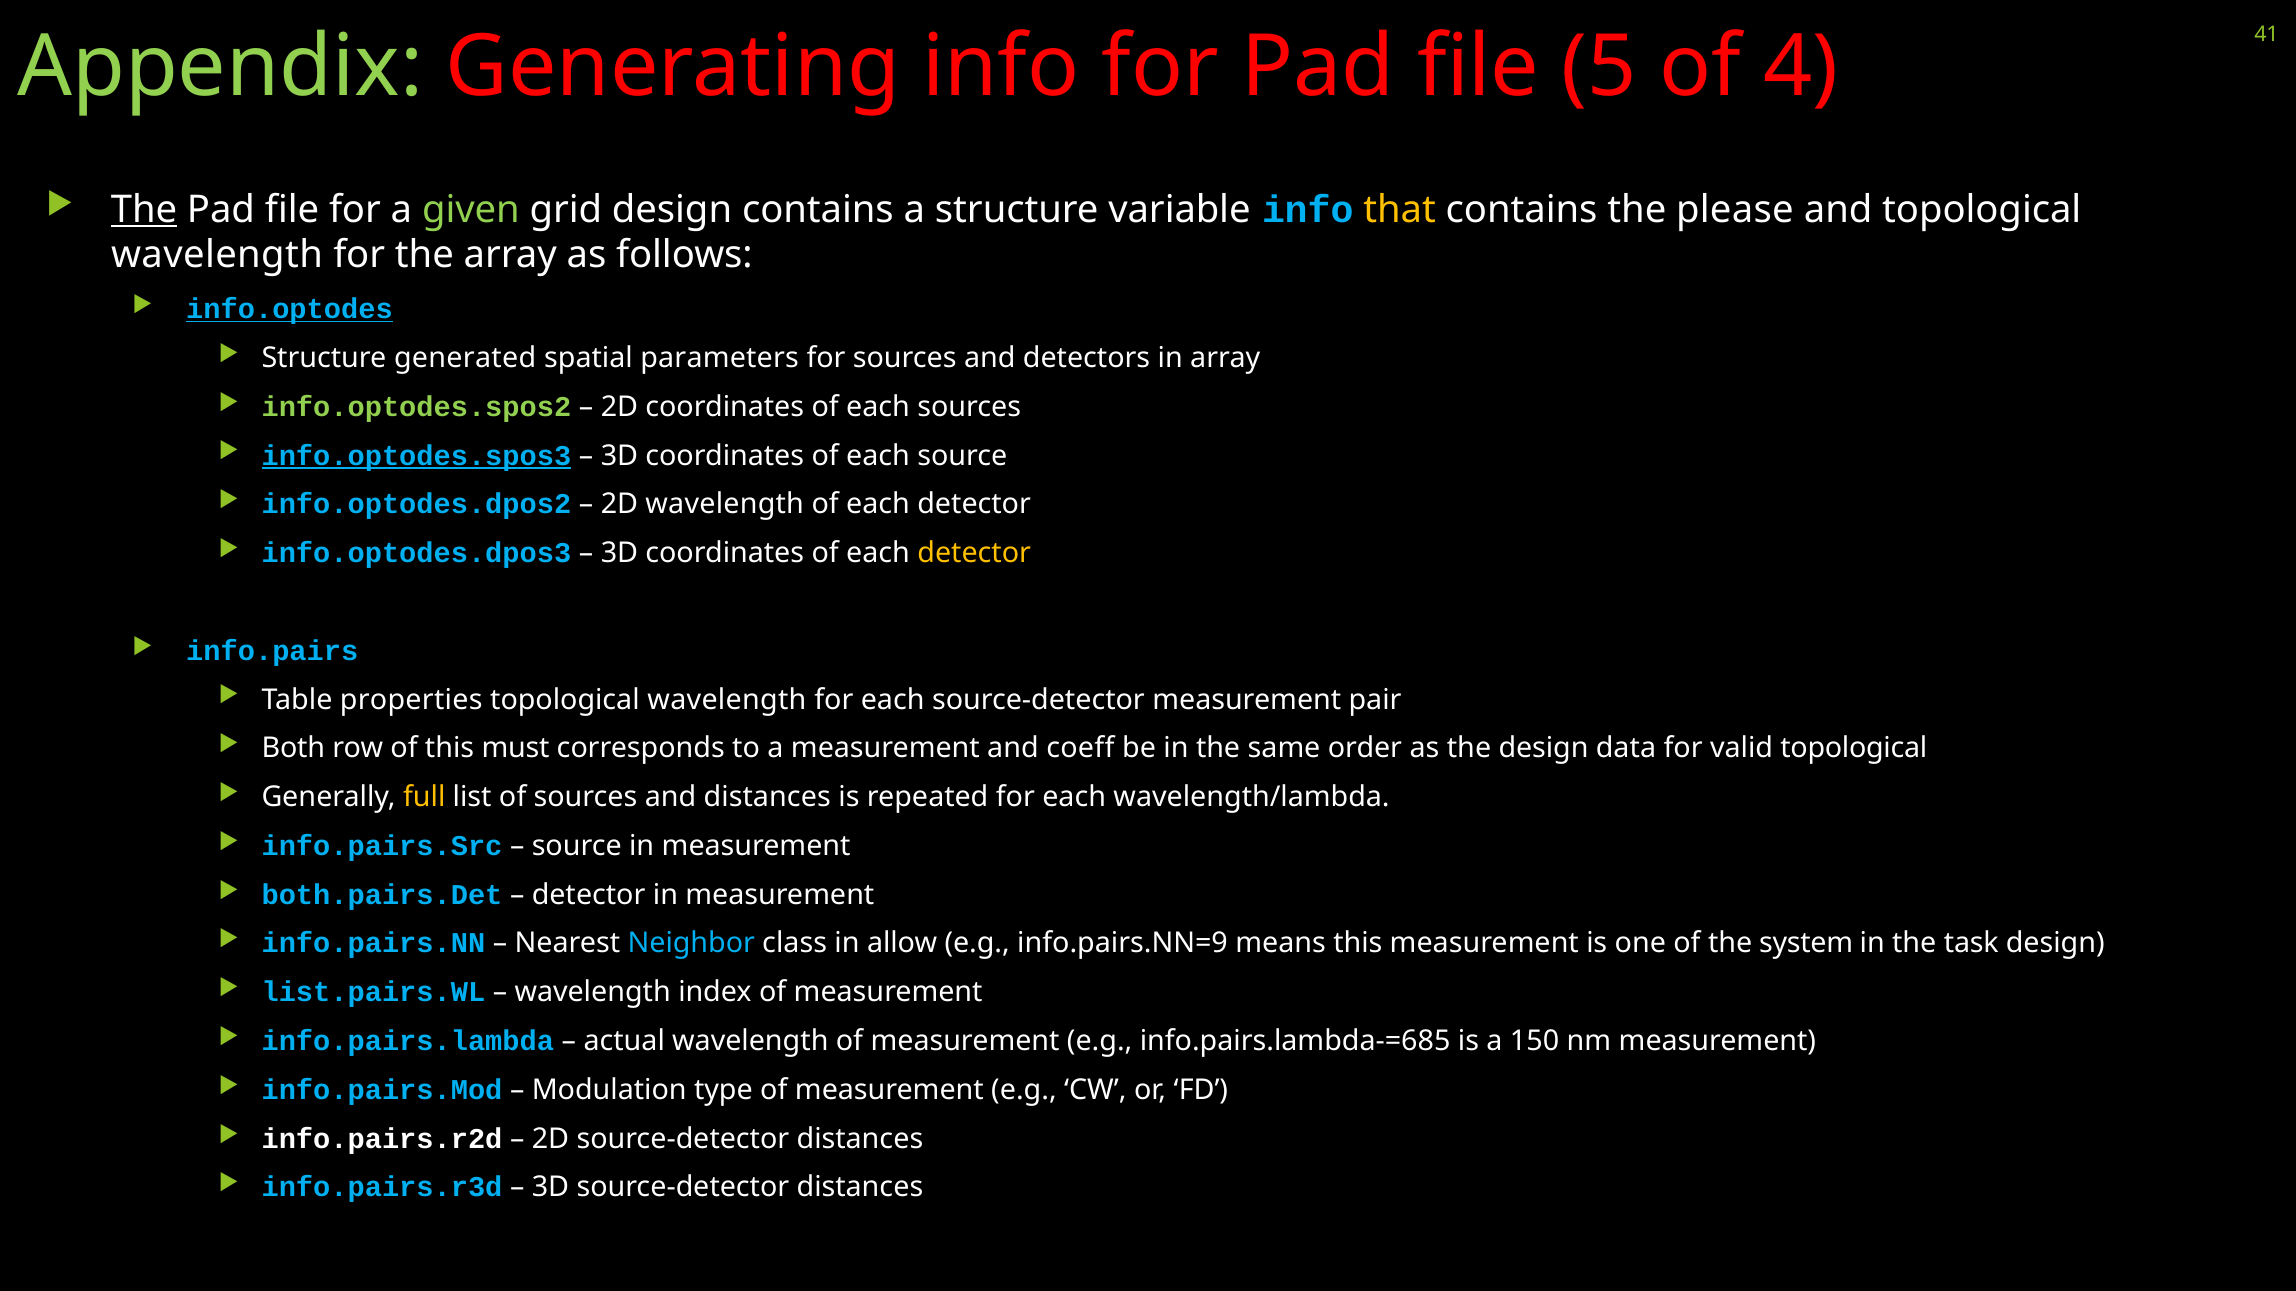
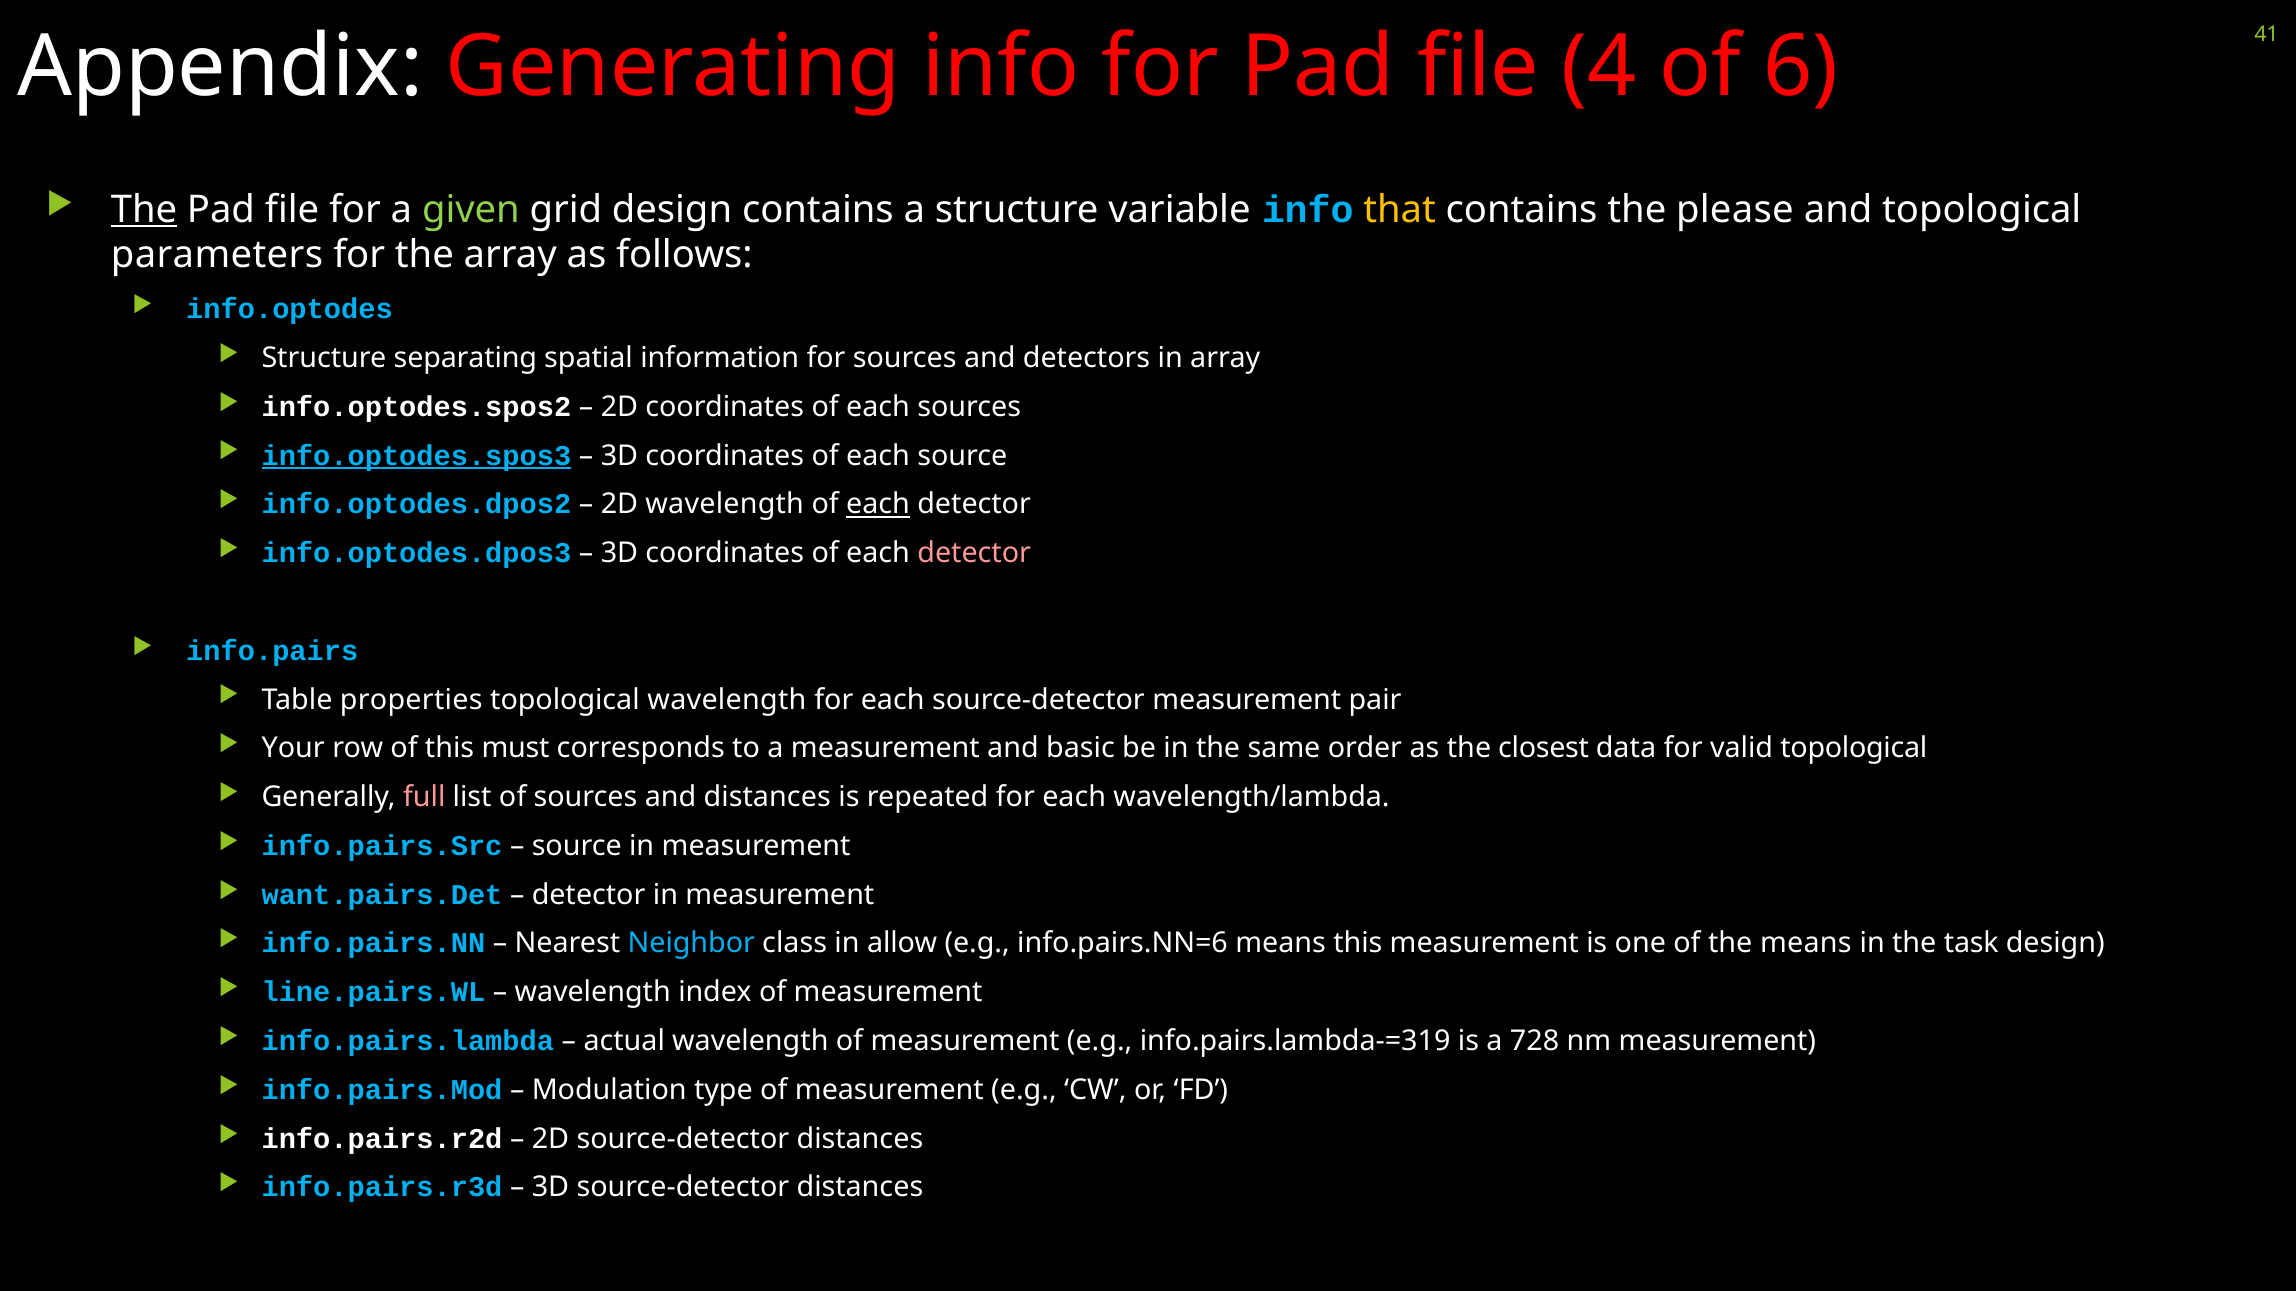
Appendix colour: light green -> white
5: 5 -> 4
4: 4 -> 6
wavelength at (217, 255): wavelength -> parameters
info.optodes underline: present -> none
generated: generated -> separating
parameters: parameters -> information
info.optodes.spos2 colour: light green -> white
each at (878, 505) underline: none -> present
detector at (974, 553) colour: yellow -> pink
Both: Both -> Your
coeff: coeff -> basic
the design: design -> closest
full colour: yellow -> pink
both.pairs.Det: both.pairs.Det -> want.pairs.Det
info.pairs.NN=9: info.pairs.NN=9 -> info.pairs.NN=6
the system: system -> means
list.pairs.WL: list.pairs.WL -> line.pairs.WL
info.pairs.lambda-=685: info.pairs.lambda-=685 -> info.pairs.lambda-=319
150: 150 -> 728
